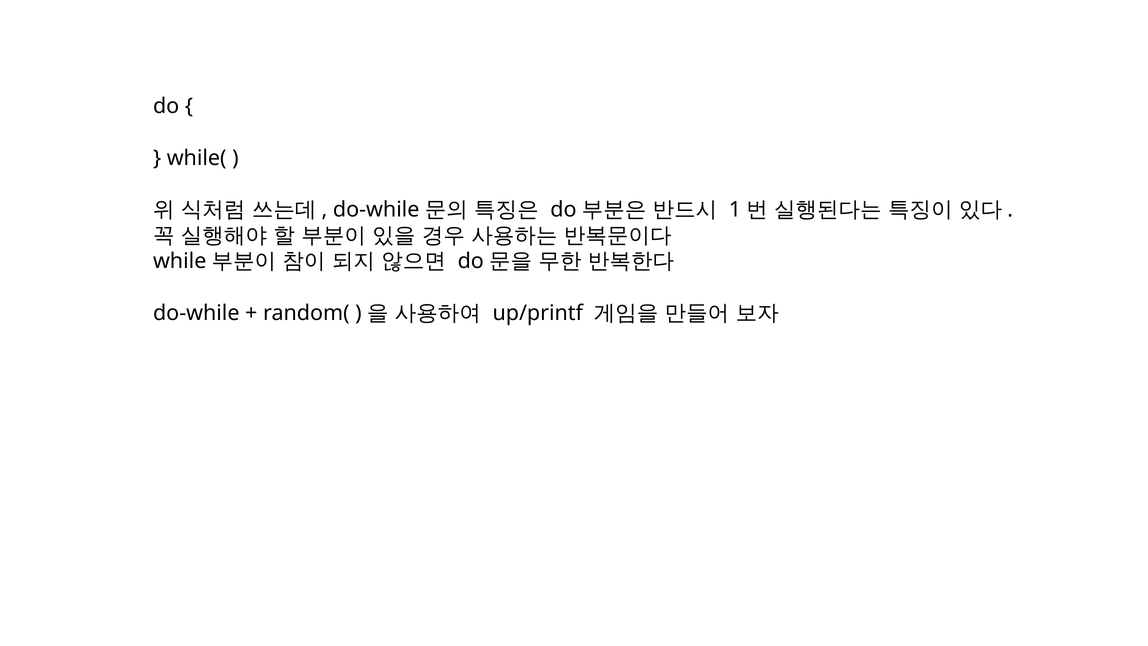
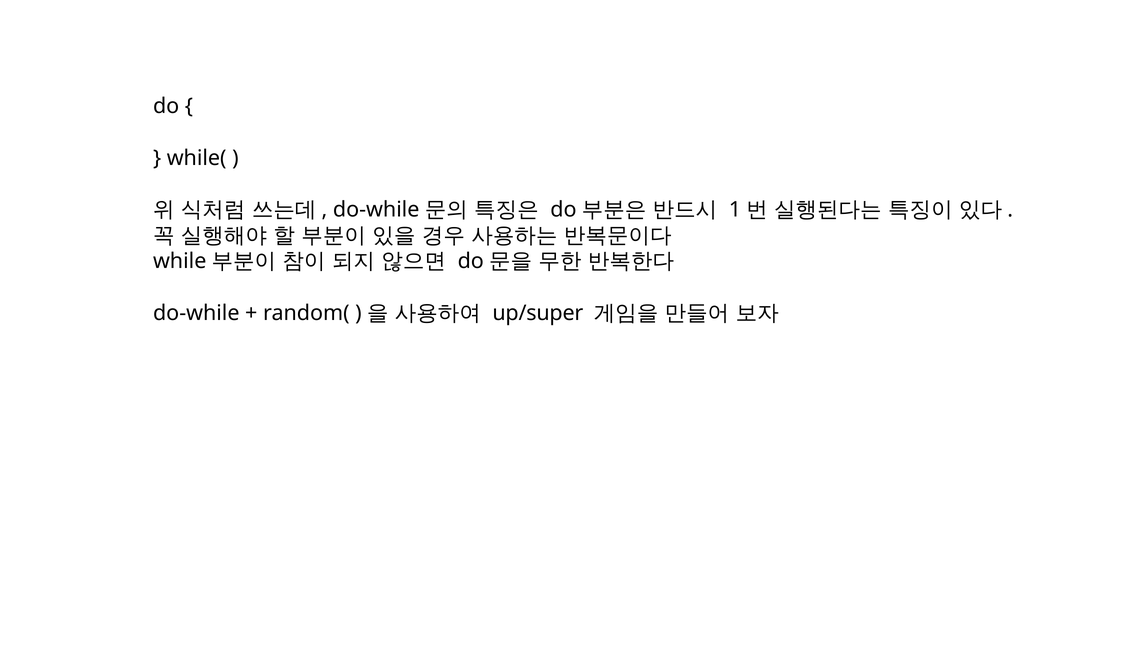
up/printf: up/printf -> up/super
